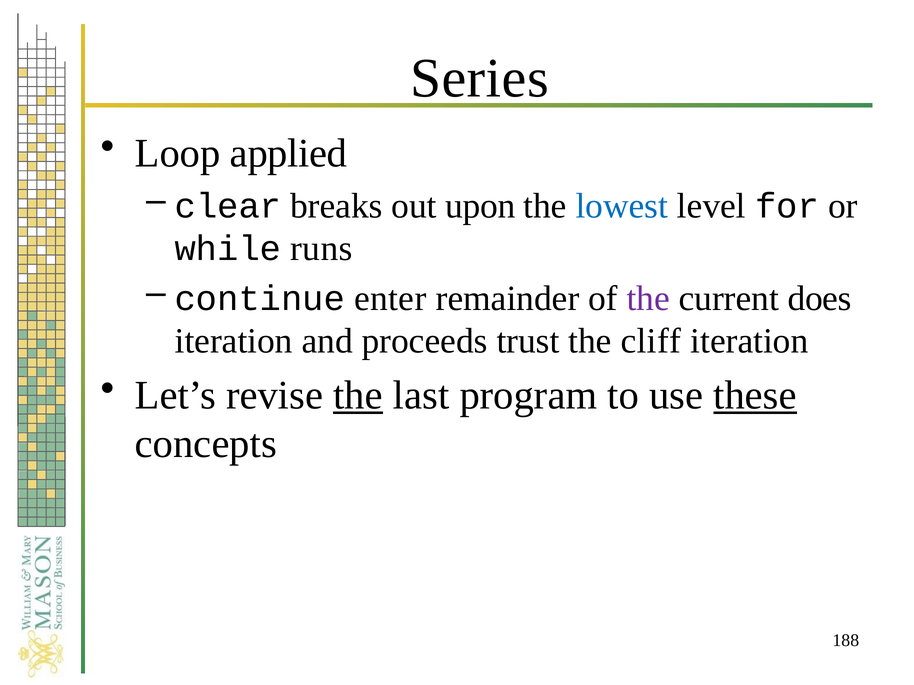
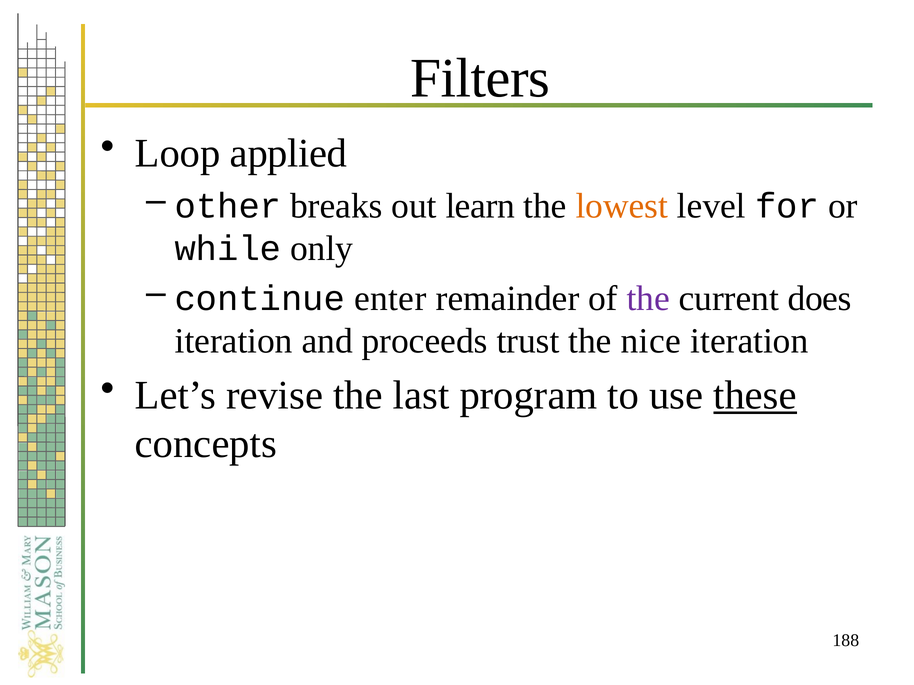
Series: Series -> Filters
clear: clear -> other
upon: upon -> learn
lowest colour: blue -> orange
runs: runs -> only
cliff: cliff -> nice
the at (358, 396) underline: present -> none
